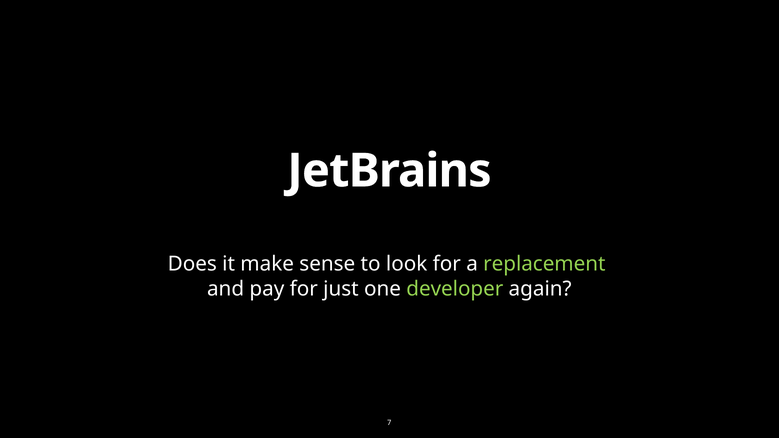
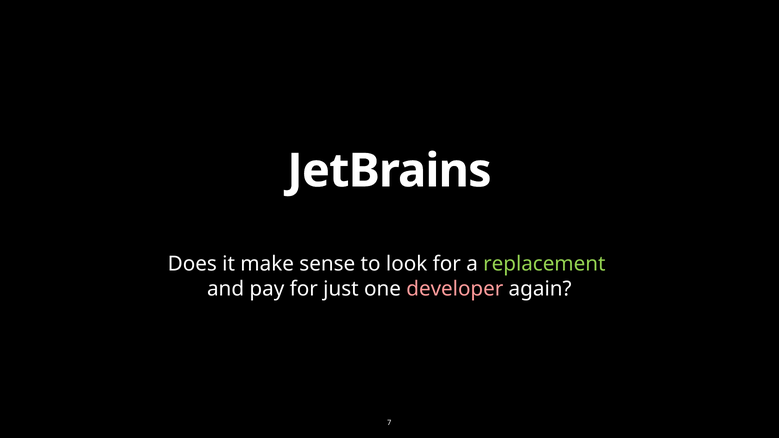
developer colour: light green -> pink
